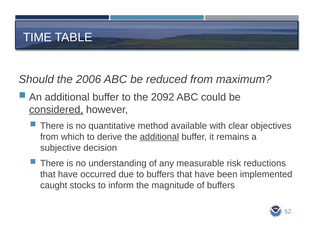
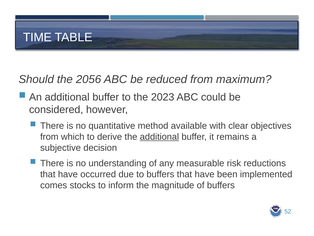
2006: 2006 -> 2056
2092: 2092 -> 2023
considered underline: present -> none
caught: caught -> comes
